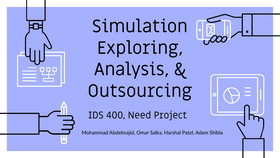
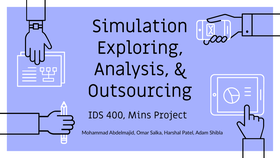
Need: Need -> Mins
